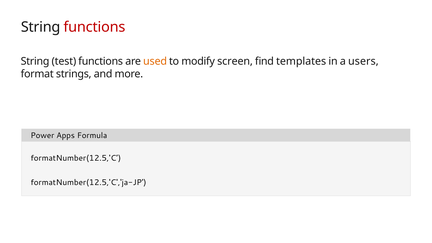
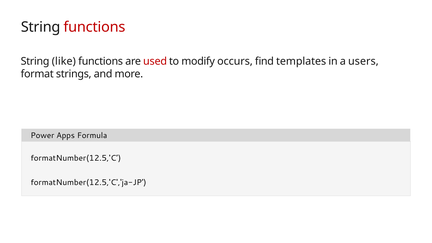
test: test -> like
used colour: orange -> red
screen: screen -> occurs
